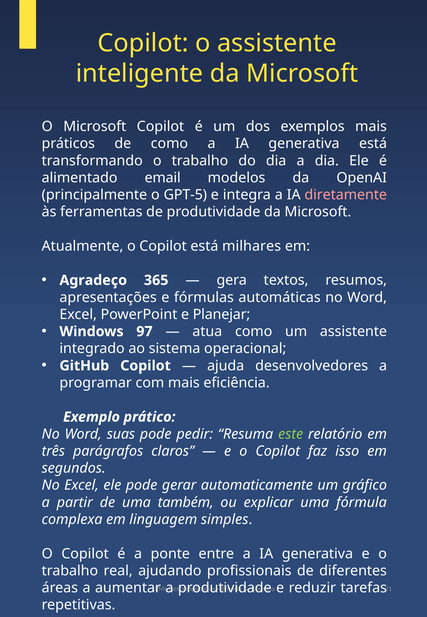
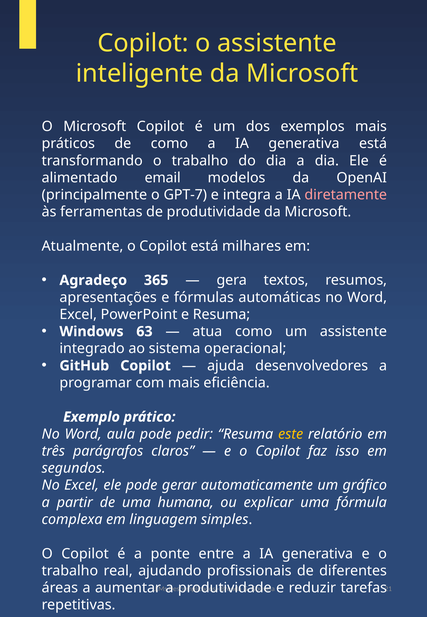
GPT-5: GPT-5 -> GPT-7
e Planejar: Planejar -> Resuma
97: 97 -> 63
suas: suas -> aula
este colour: light green -> yellow
também: também -> humana
